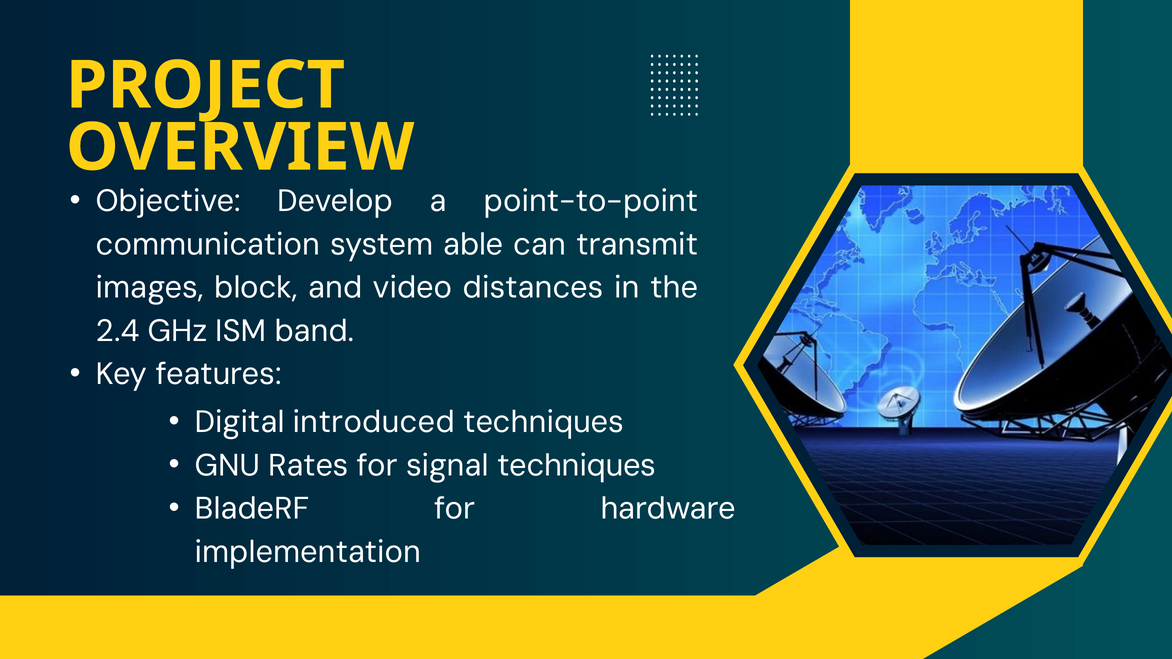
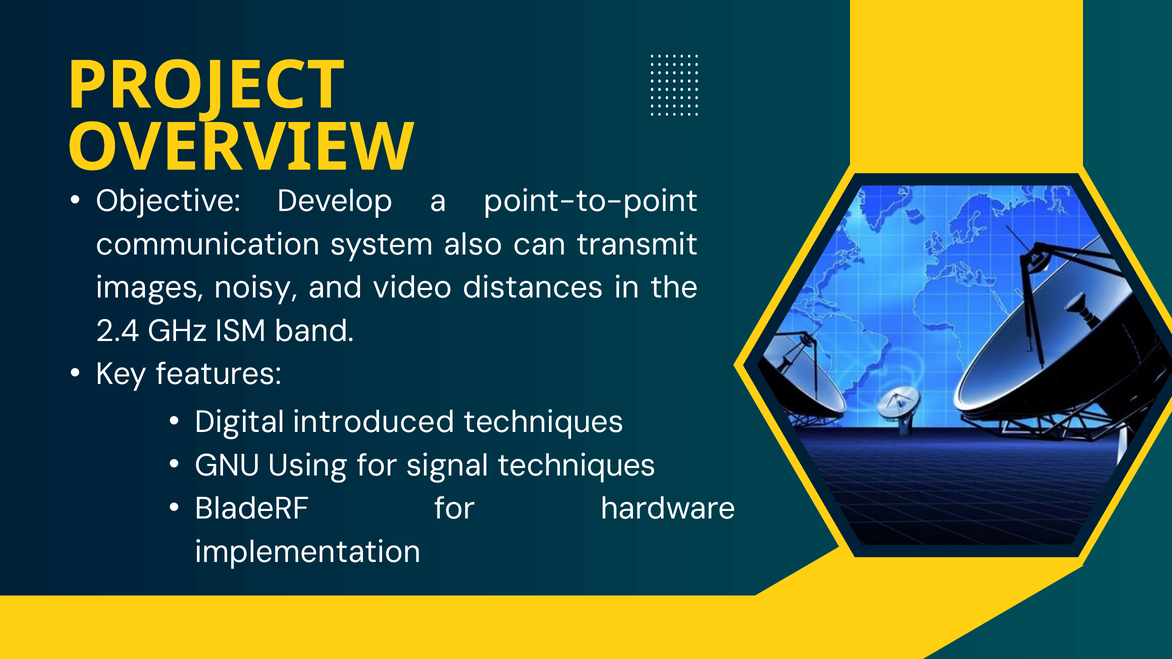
able: able -> also
block: block -> noisy
Rates: Rates -> Using
